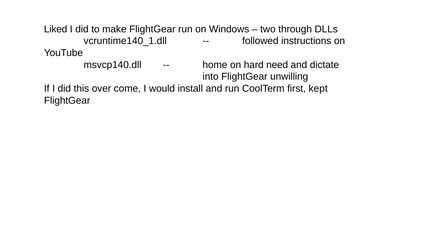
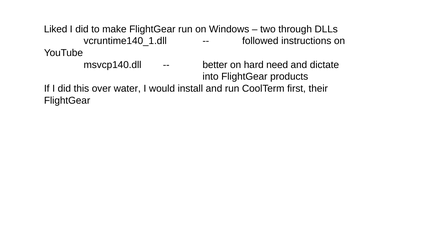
home: home -> better
unwilling: unwilling -> products
come: come -> water
kept: kept -> their
